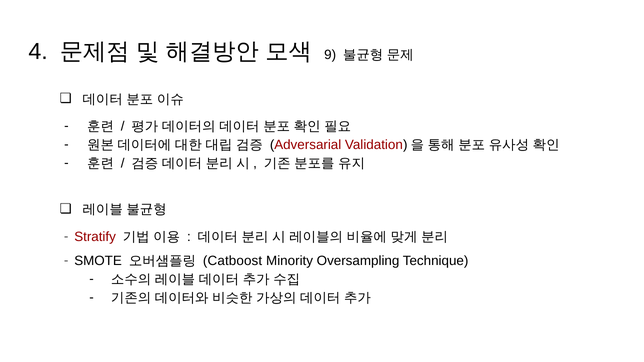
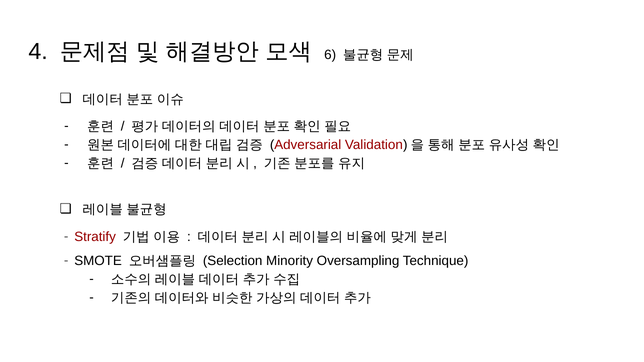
9: 9 -> 6
Catboost: Catboost -> Selection
